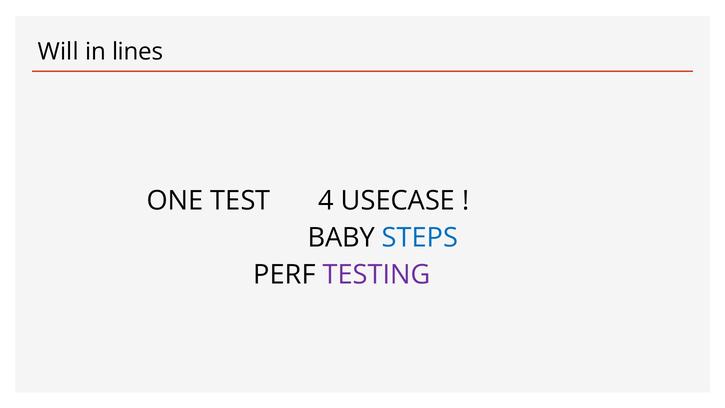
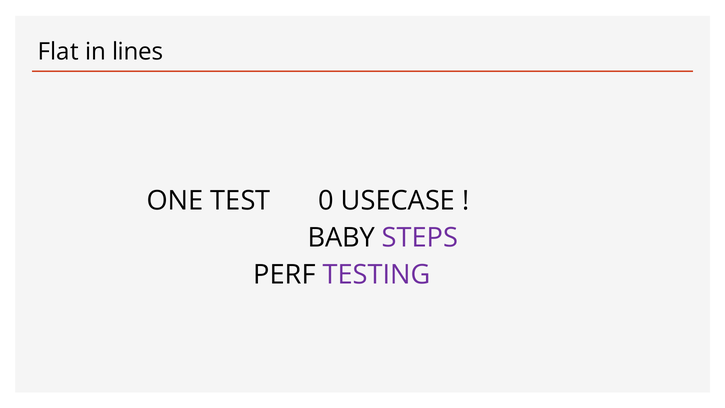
Will: Will -> Flat
4: 4 -> 0
STEPS colour: blue -> purple
